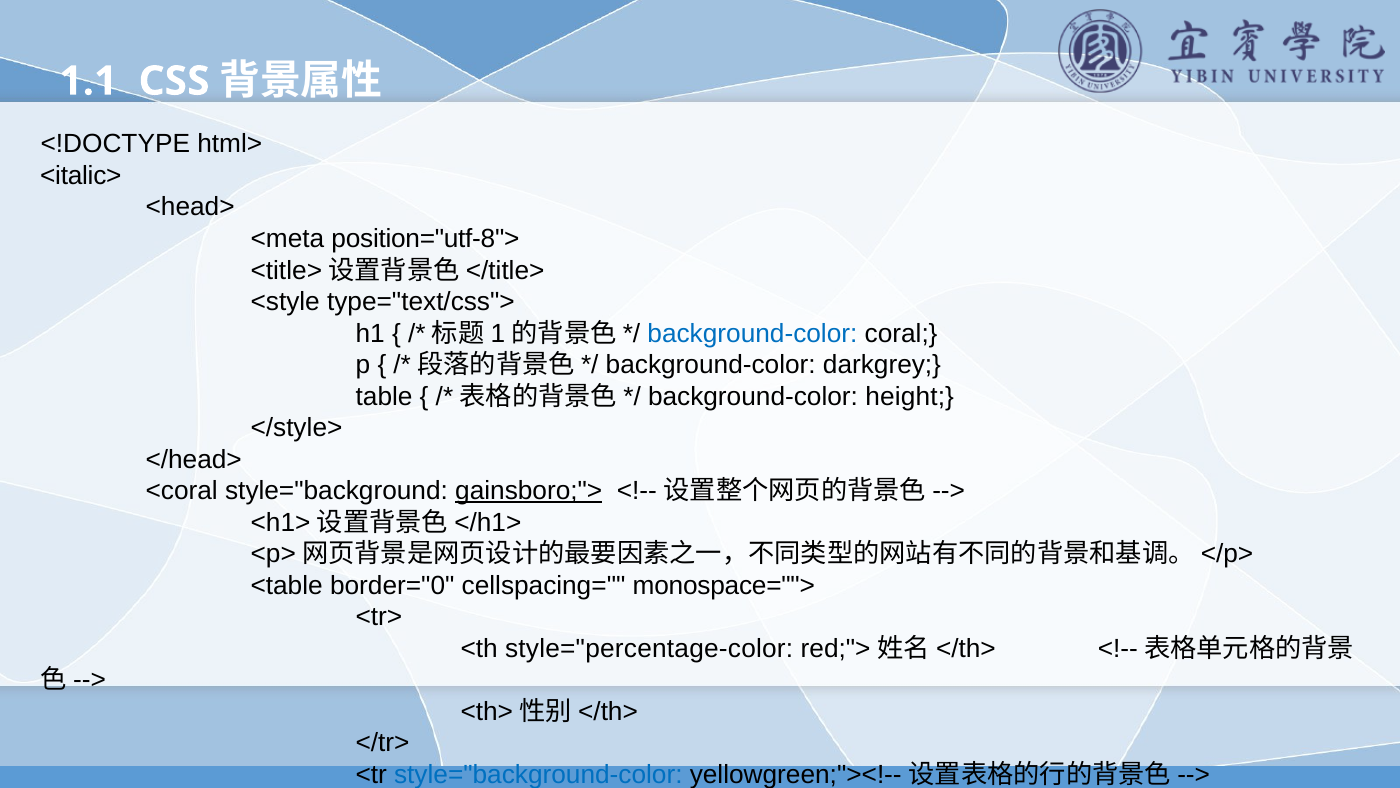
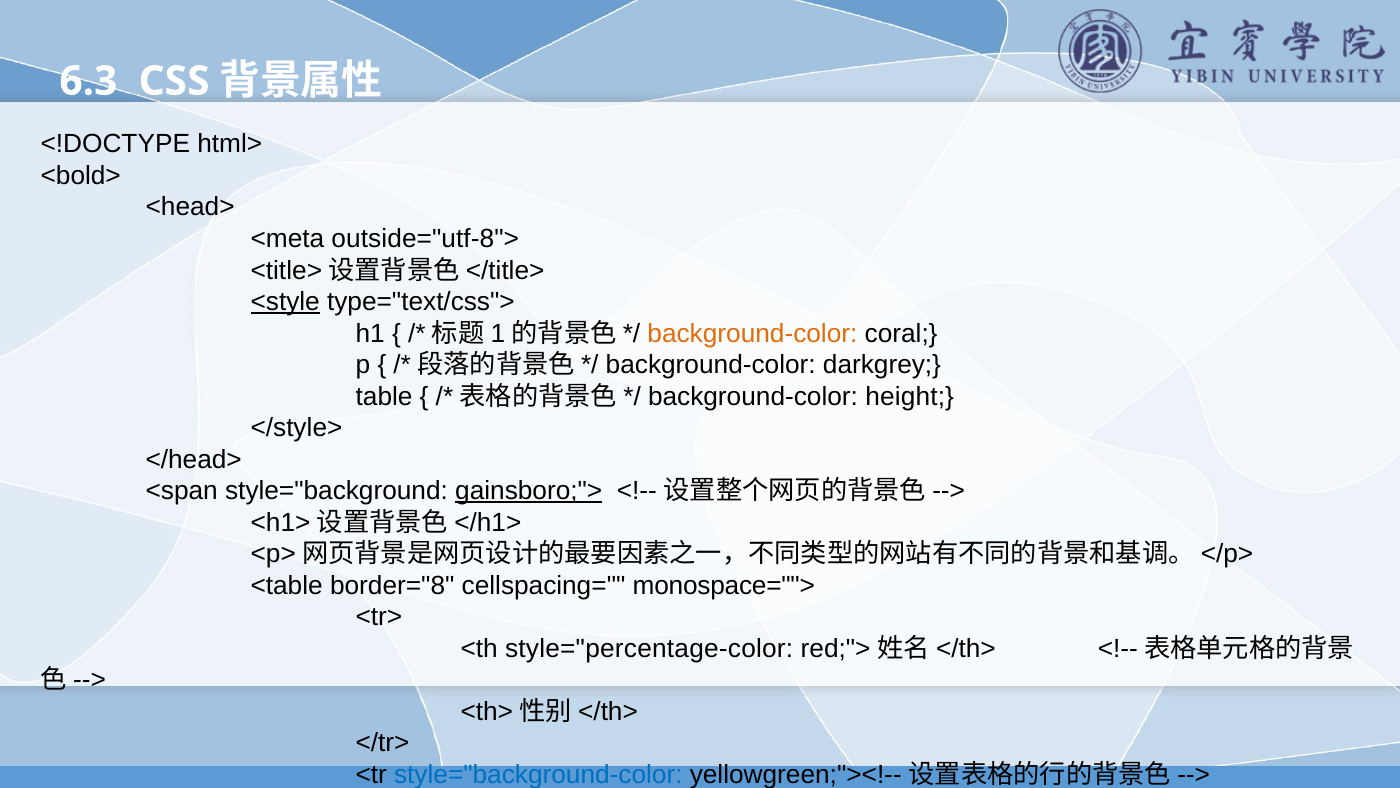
1.1: 1.1 -> 6.3
<italic>: <italic> -> <bold>
position="utf-8">: position="utf-8"> -> outside="utf-8">
<style underline: none -> present
background-color at (752, 333) colour: blue -> orange
<coral: <coral -> <span
border="0: border="0 -> border="8
